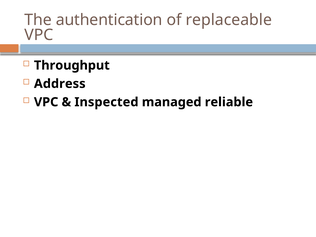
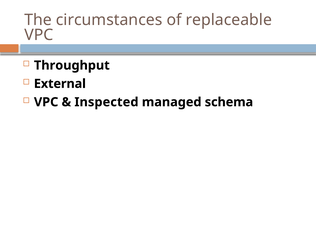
authentication: authentication -> circumstances
Address: Address -> External
reliable: reliable -> schema
